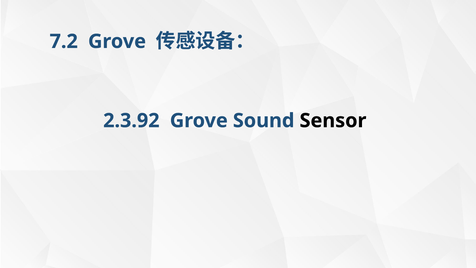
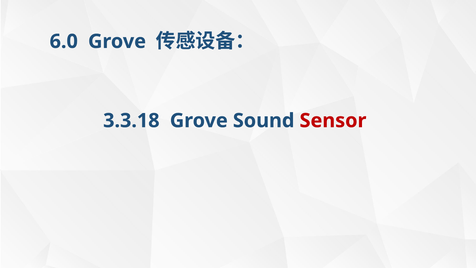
7.2: 7.2 -> 6.0
2.3.92: 2.3.92 -> 3.3.18
Sensor colour: black -> red
